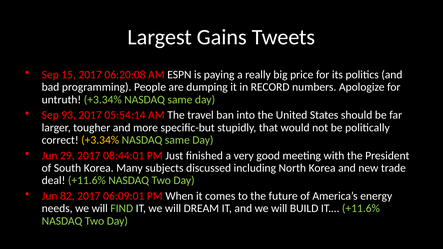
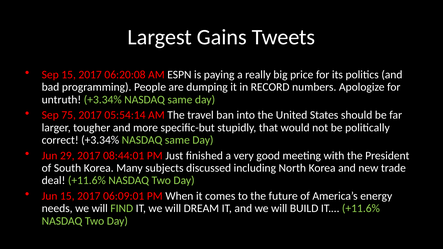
93: 93 -> 75
+3.34% at (100, 140) colour: yellow -> white
Jun 82: 82 -> 15
